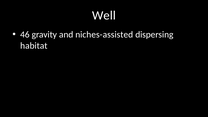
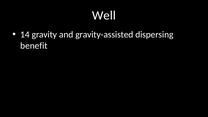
46: 46 -> 14
niches-assisted: niches-assisted -> gravity-assisted
habitat: habitat -> benefit
